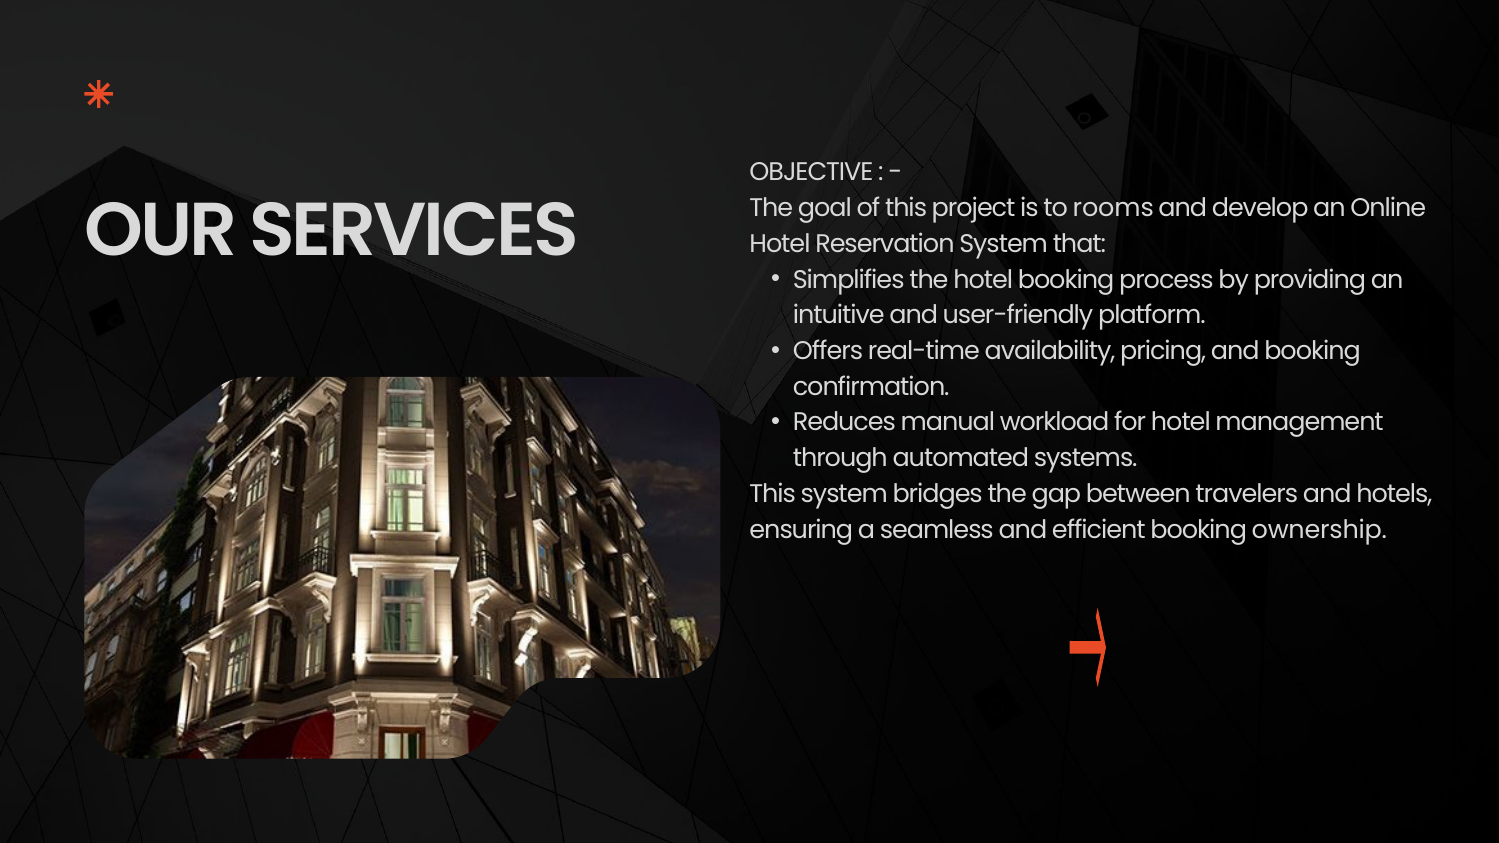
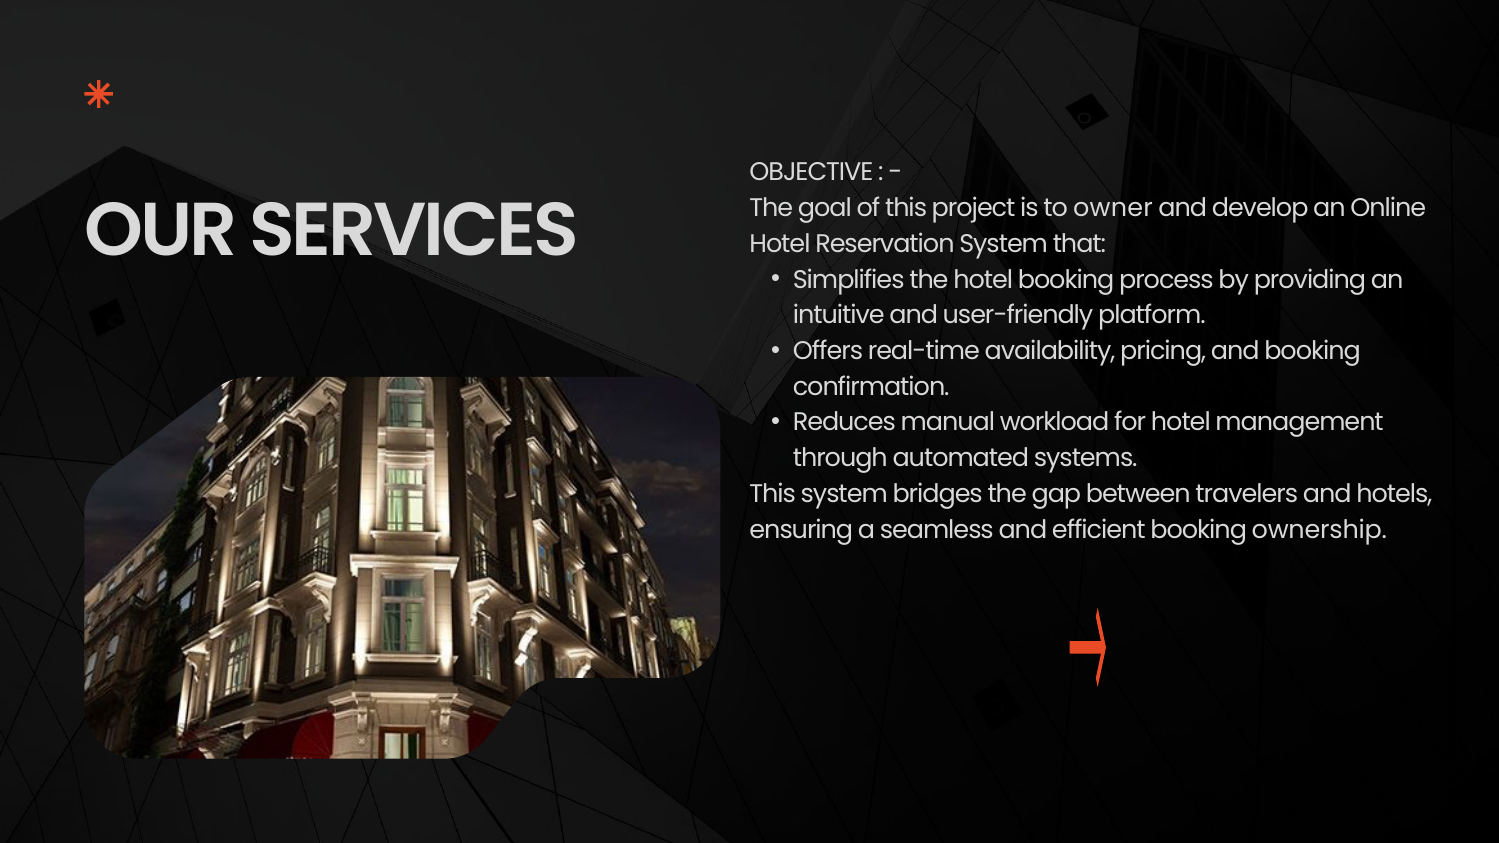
rooms: rooms -> owner
